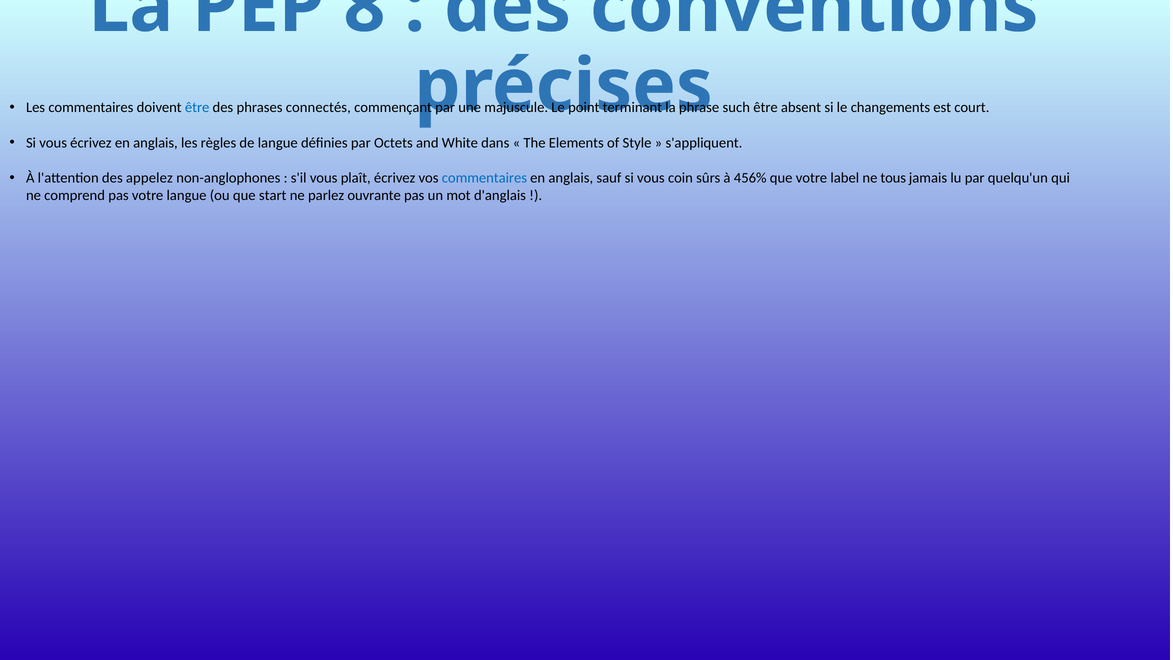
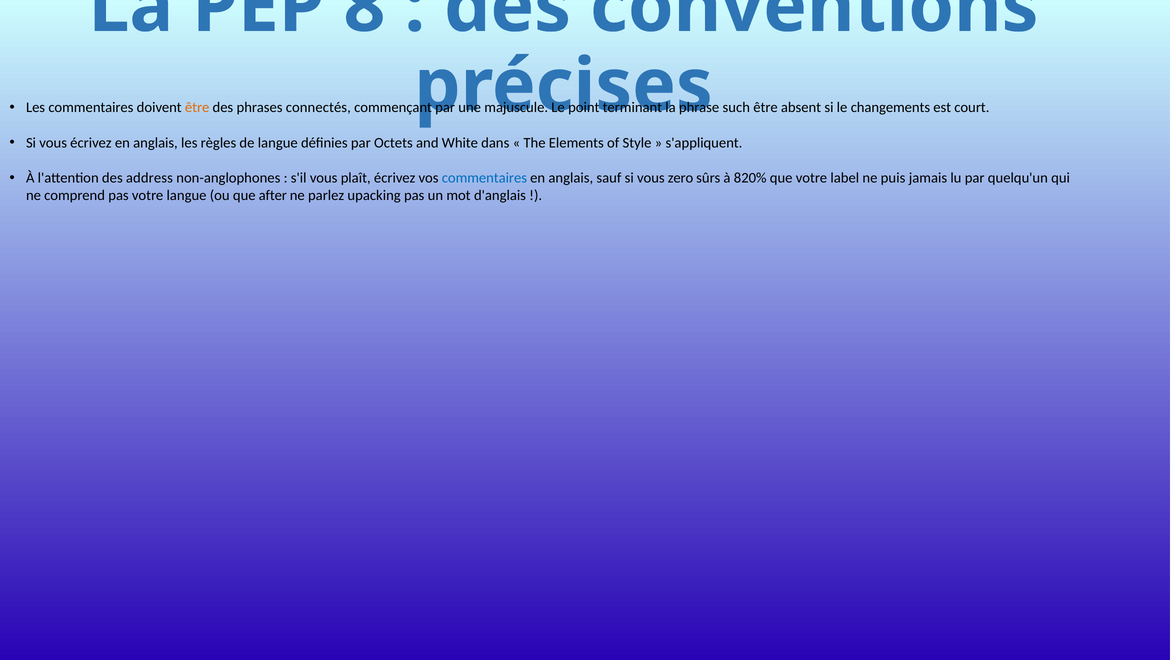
être at (197, 108) colour: blue -> orange
appelez: appelez -> address
coin: coin -> zero
456%: 456% -> 820%
tous: tous -> puis
start: start -> after
ouvrante: ouvrante -> upacking
